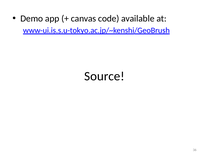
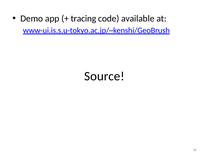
canvas: canvas -> tracing
